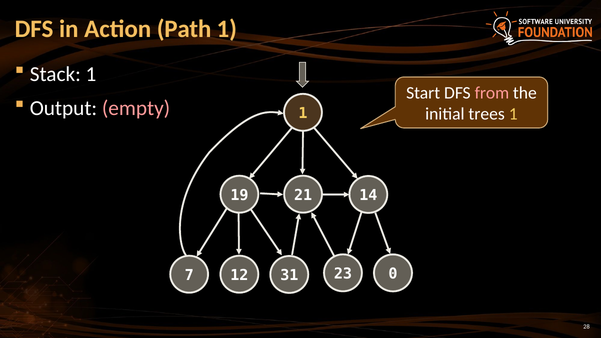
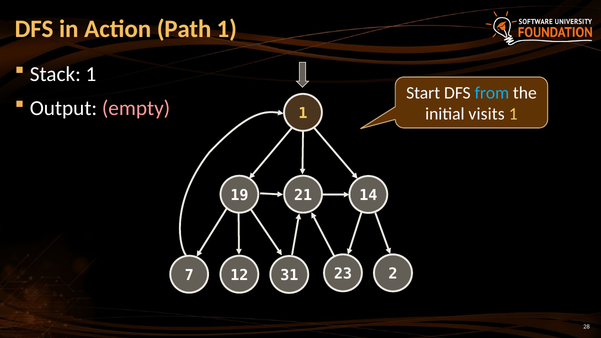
from colour: pink -> light blue
trees: trees -> visits
0: 0 -> 2
